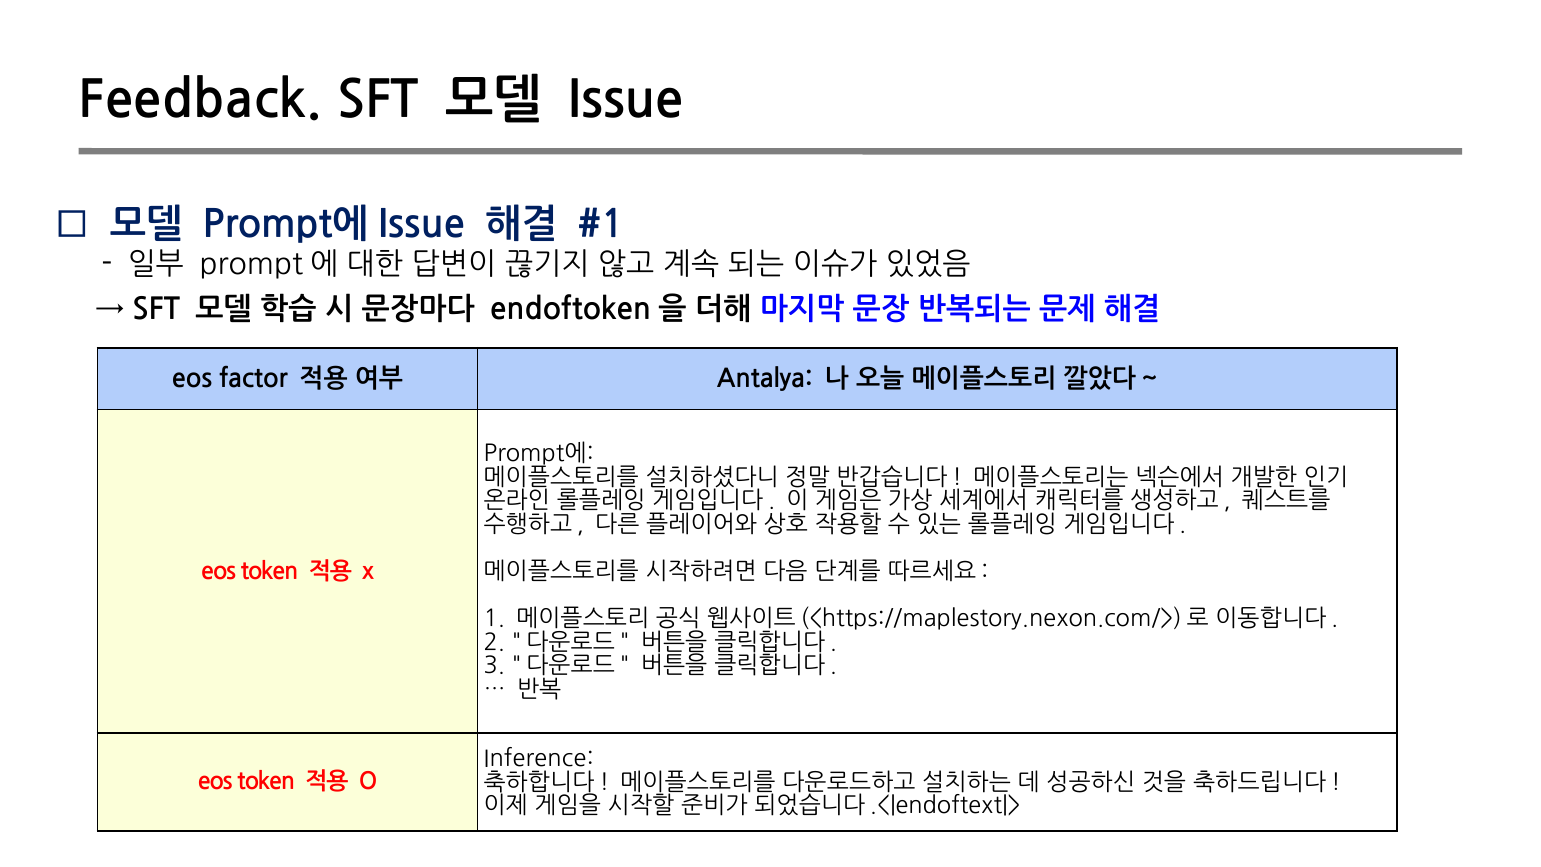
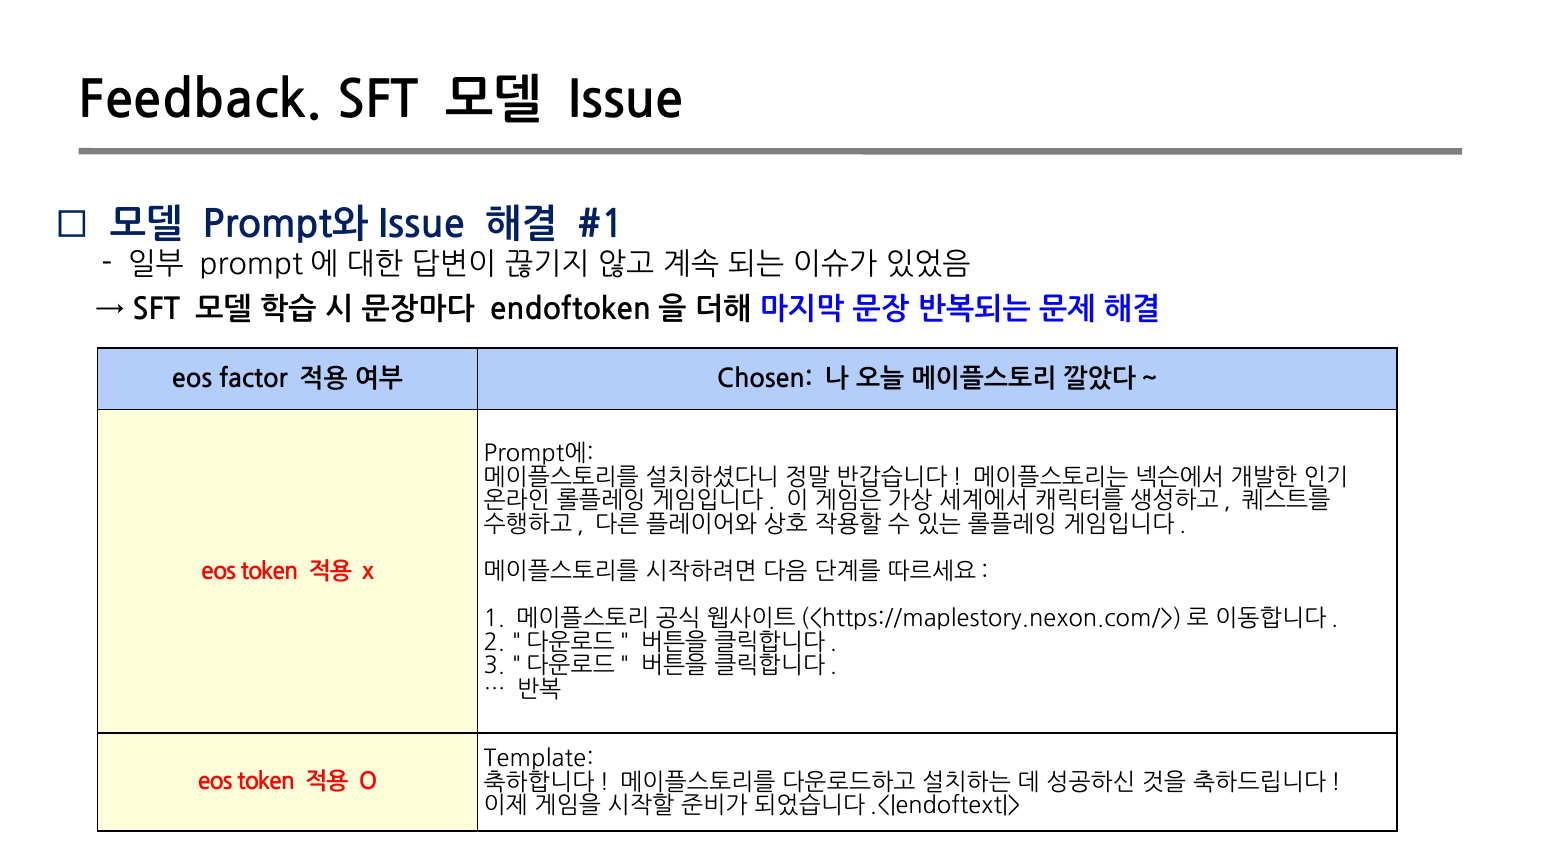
Prompt에 at (285, 225): Prompt에 -> Prompt와
Antalya: Antalya -> Chosen
Inference: Inference -> Template
